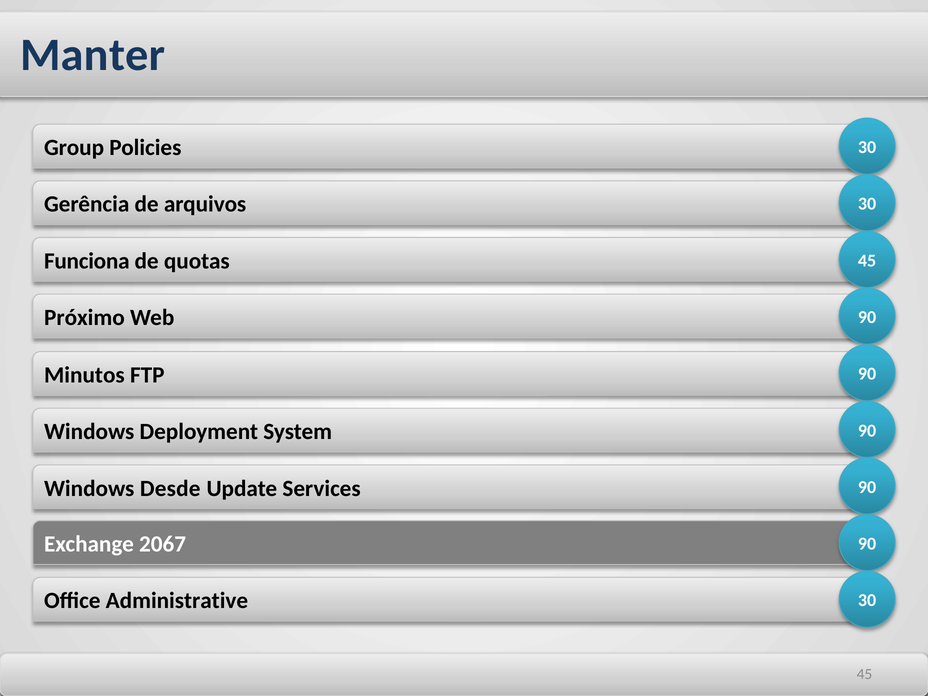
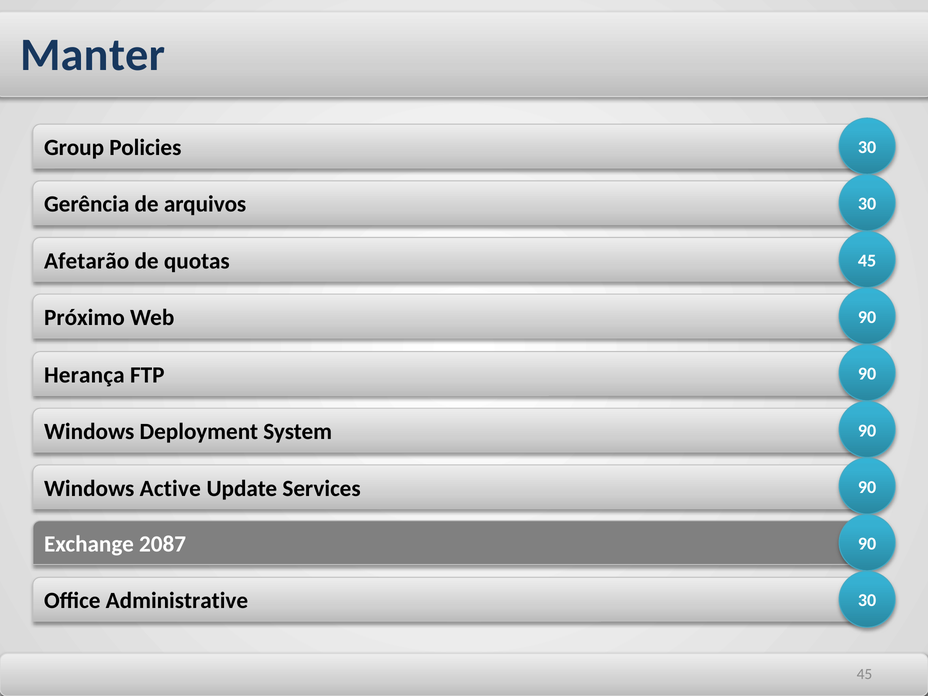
Funciona: Funciona -> Afetarão
Minutos: Minutos -> Herança
Desde: Desde -> Active
2067: 2067 -> 2087
